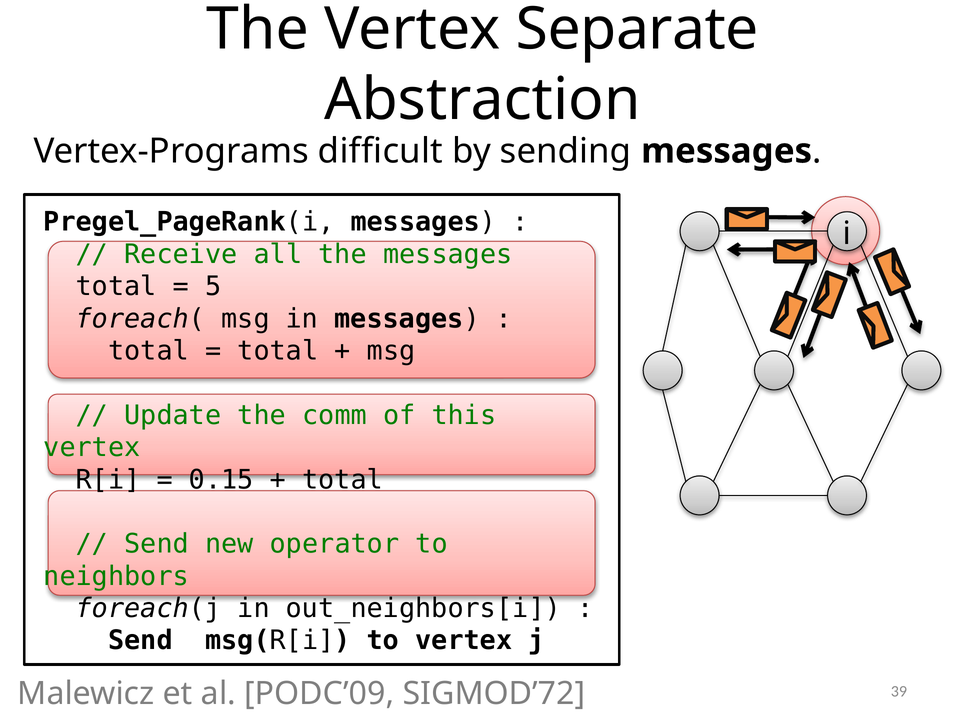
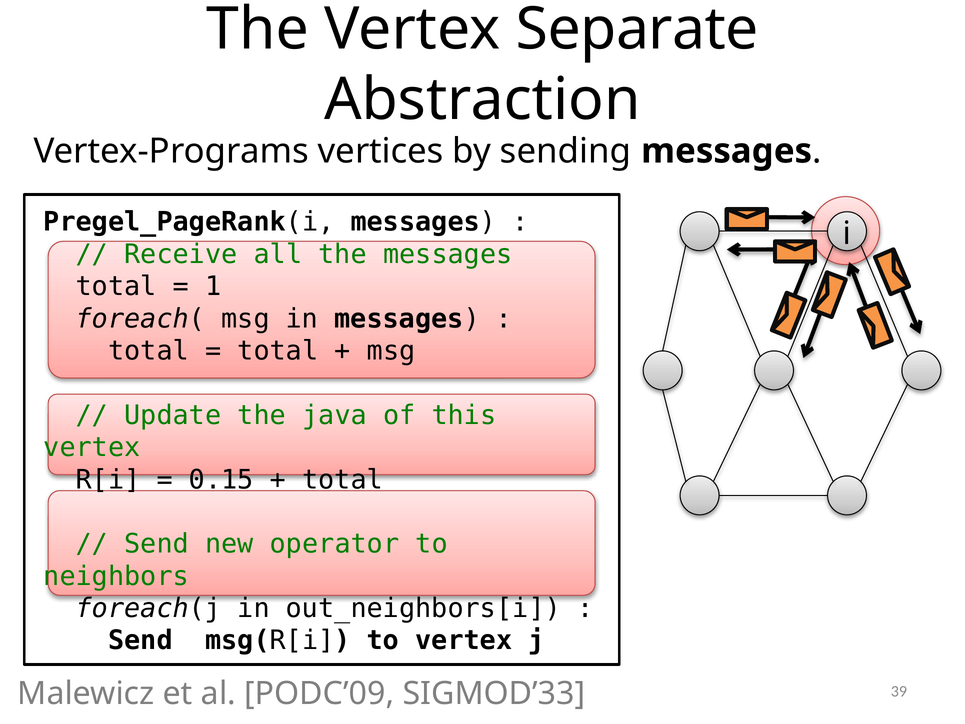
difficult: difficult -> vertices
5: 5 -> 1
comm: comm -> java
SIGMOD’72: SIGMOD’72 -> SIGMOD’33
